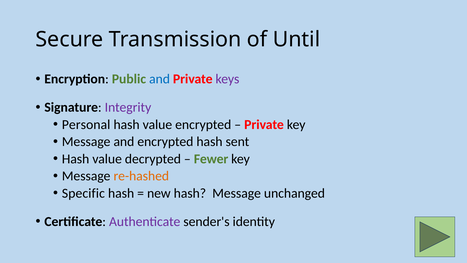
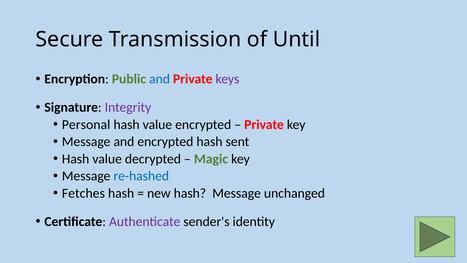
Fewer: Fewer -> Magic
re-hashed colour: orange -> blue
Specific: Specific -> Fetches
